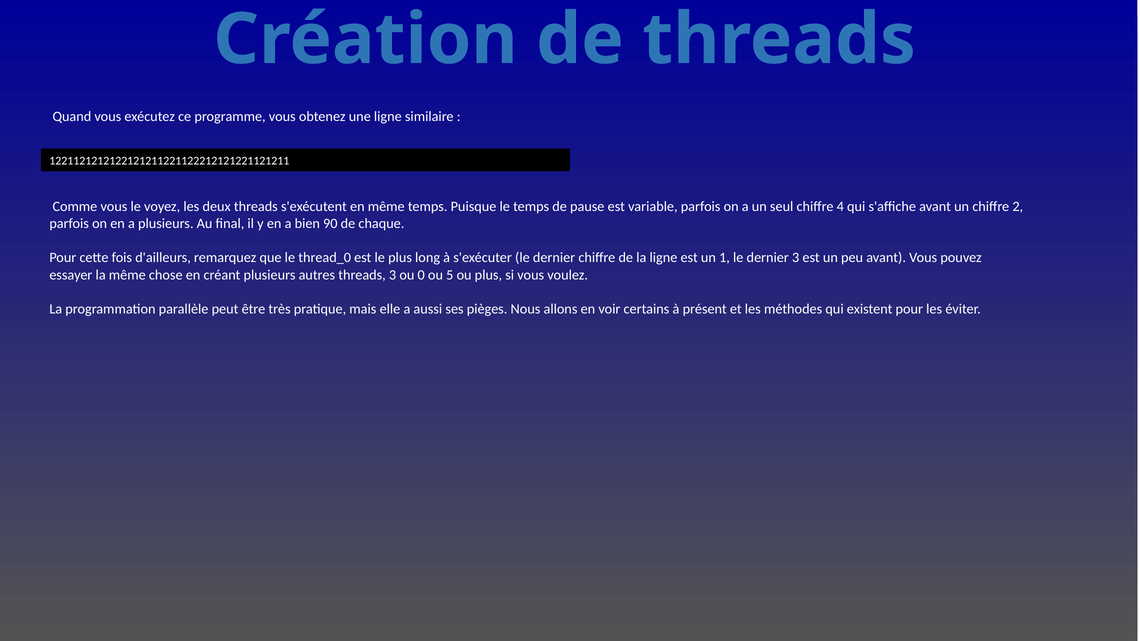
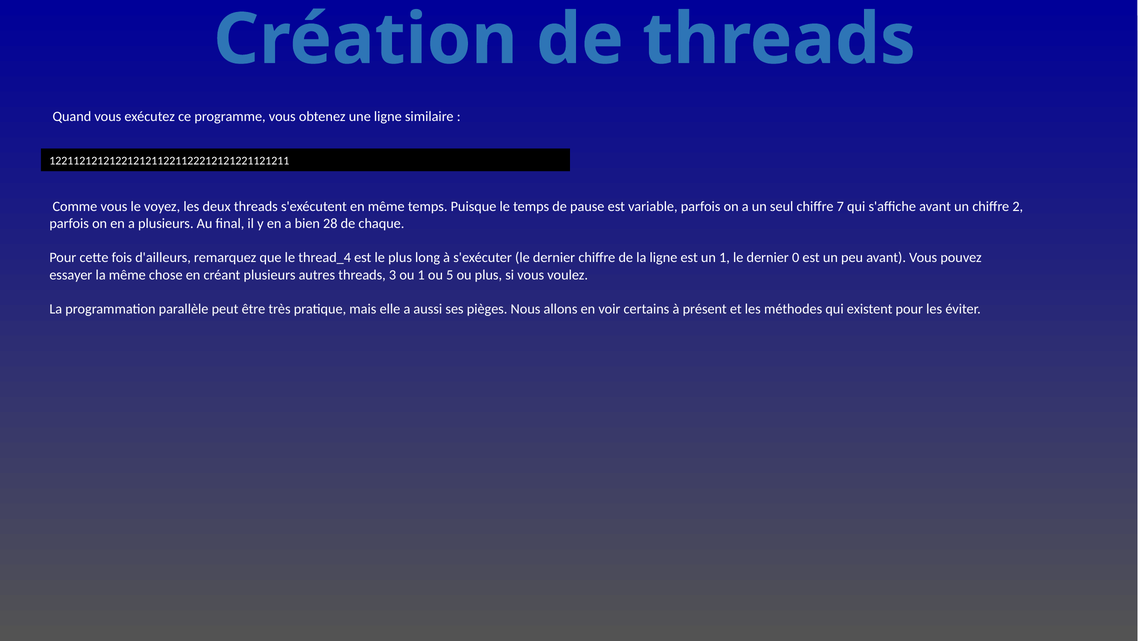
4: 4 -> 7
90: 90 -> 28
thread_0: thread_0 -> thread_4
dernier 3: 3 -> 0
ou 0: 0 -> 1
